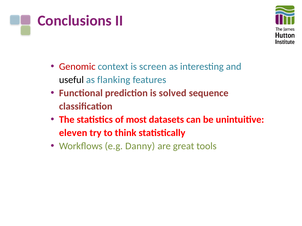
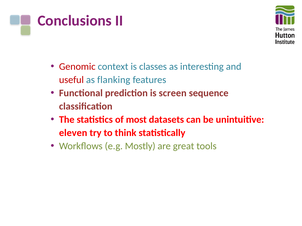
screen: screen -> classes
useful colour: black -> red
solved: solved -> screen
Danny: Danny -> Mostly
